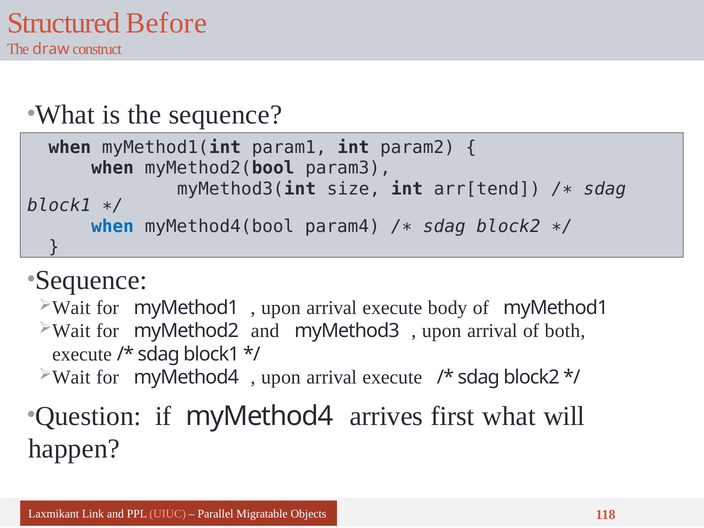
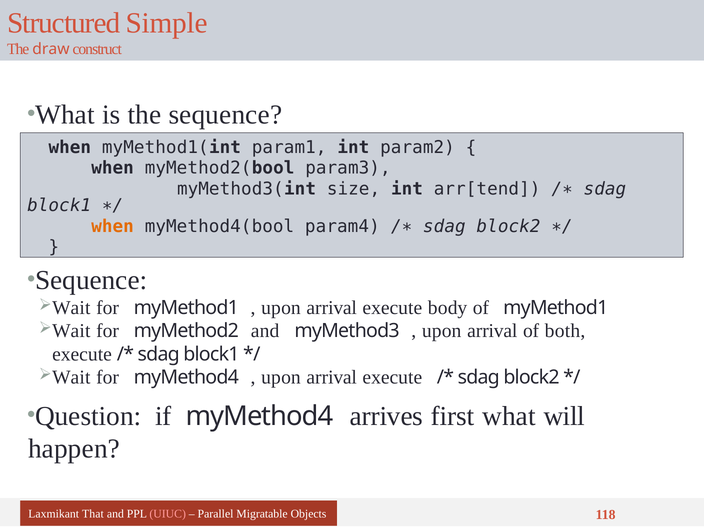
Before: Before -> Simple
when at (113, 226) colour: blue -> orange
Link: Link -> That
